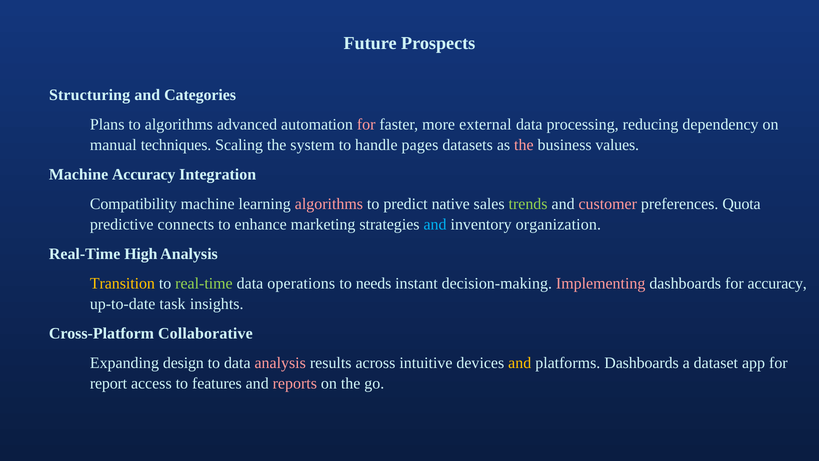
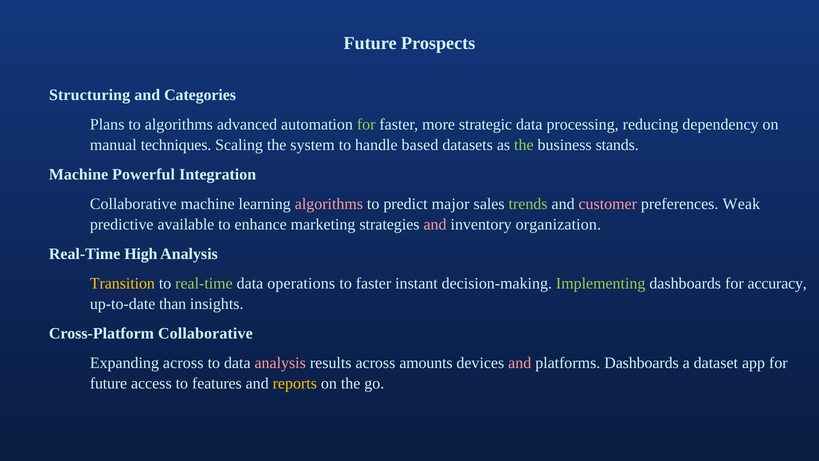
for at (366, 124) colour: pink -> light green
external: external -> strategic
pages: pages -> based
the at (524, 145) colour: pink -> light green
values: values -> stands
Machine Accuracy: Accuracy -> Powerful
Compatibility at (133, 204): Compatibility -> Collaborative
native: native -> major
Quota: Quota -> Weak
connects: connects -> available
and at (435, 224) colour: light blue -> pink
to needs: needs -> faster
Implementing colour: pink -> light green
task: task -> than
Expanding design: design -> across
intuitive: intuitive -> amounts
and at (520, 363) colour: yellow -> pink
report at (109, 383): report -> future
reports colour: pink -> yellow
